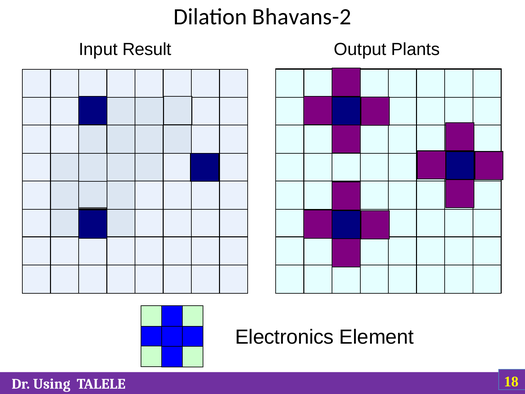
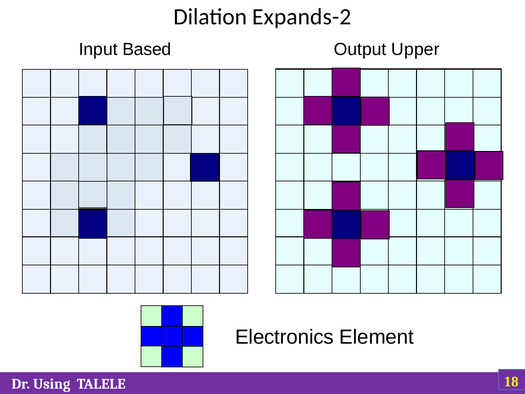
Bhavans-2: Bhavans-2 -> Expands-2
Result: Result -> Based
Plants: Plants -> Upper
